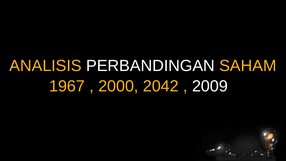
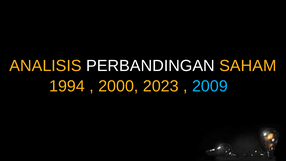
1967: 1967 -> 1994
2042: 2042 -> 2023
2009 colour: white -> light blue
